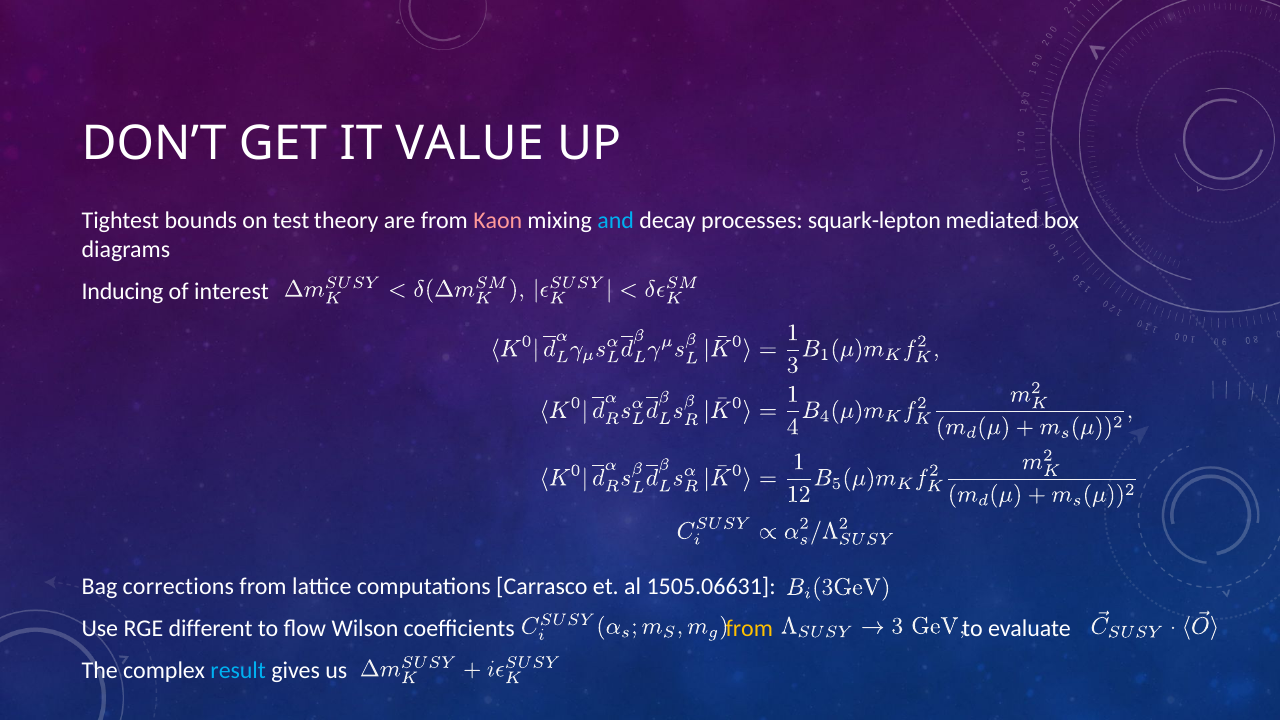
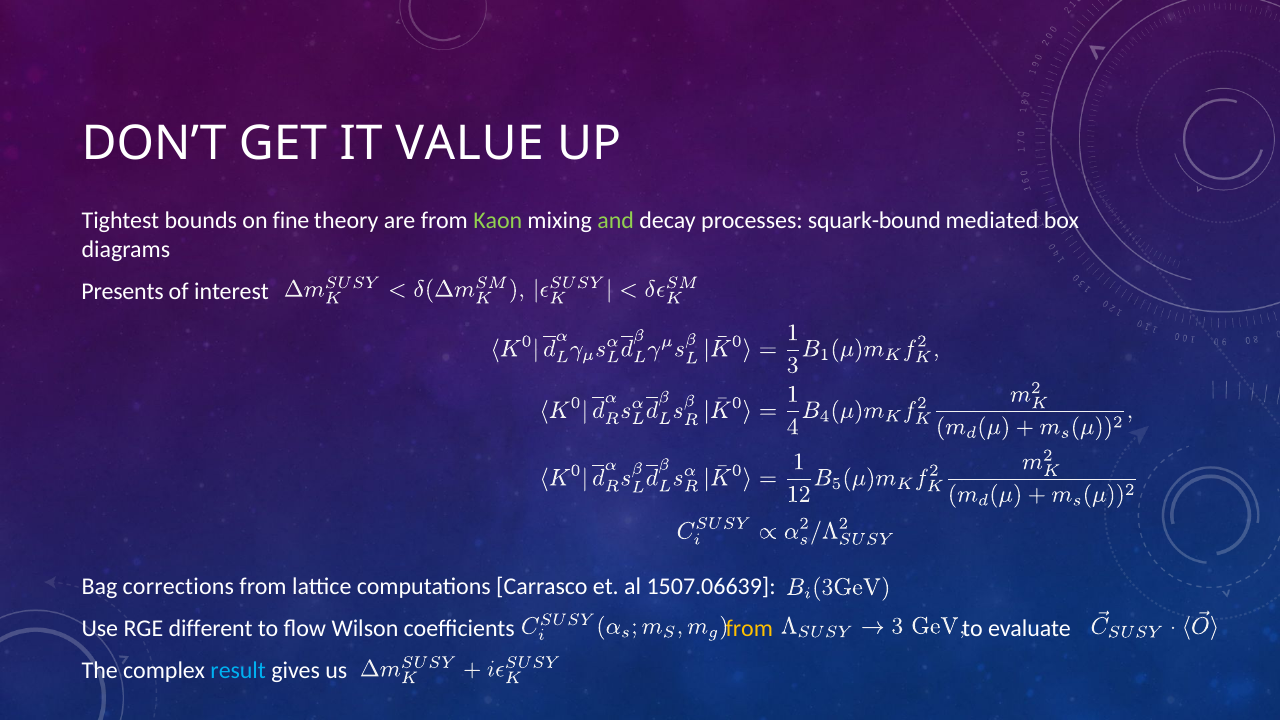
test: test -> fine
Kaon colour: pink -> light green
and colour: light blue -> light green
squark-lepton: squark-lepton -> squark-bound
Inducing: Inducing -> Presents
1505.06631: 1505.06631 -> 1507.06639
